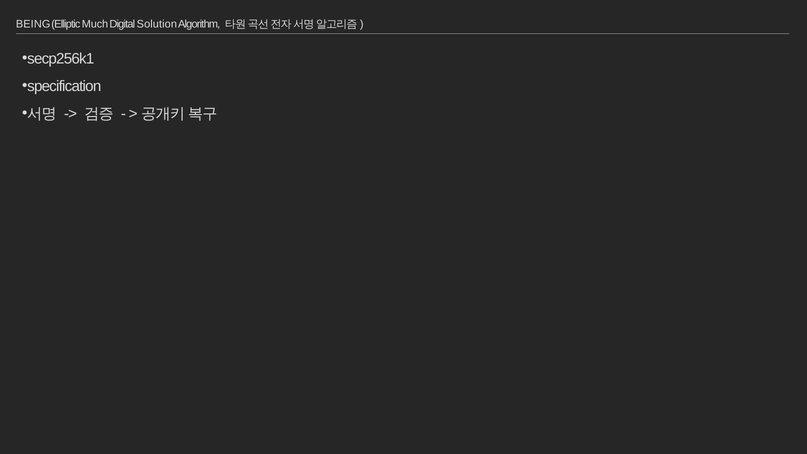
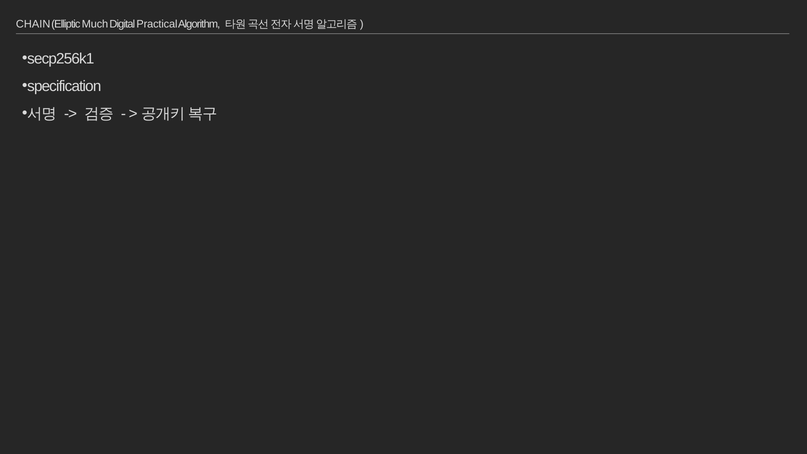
BEING: BEING -> CHAIN
Solution: Solution -> Practical
